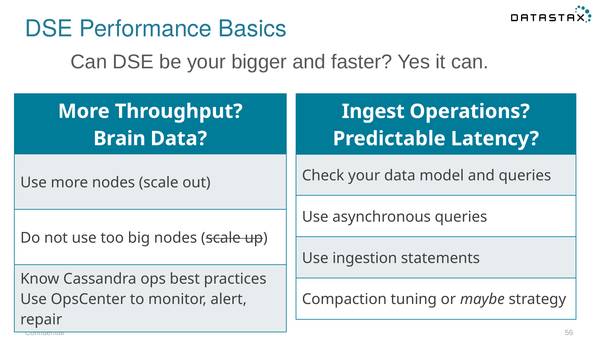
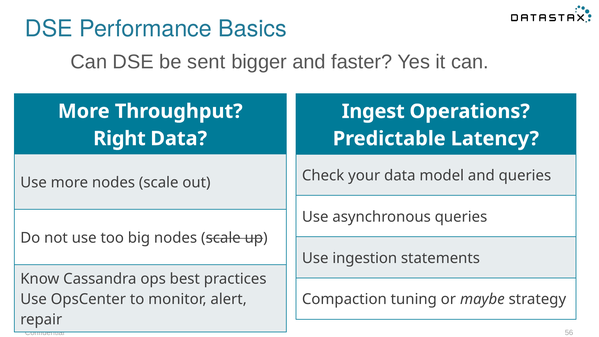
be your: your -> sent
Brain: Brain -> Right
